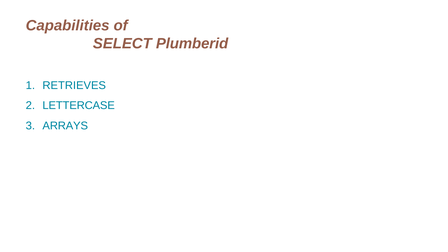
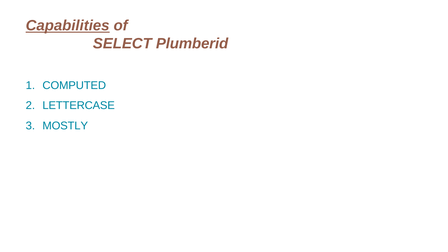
Capabilities underline: none -> present
RETRIEVES: RETRIEVES -> COMPUTED
ARRAYS: ARRAYS -> MOSTLY
